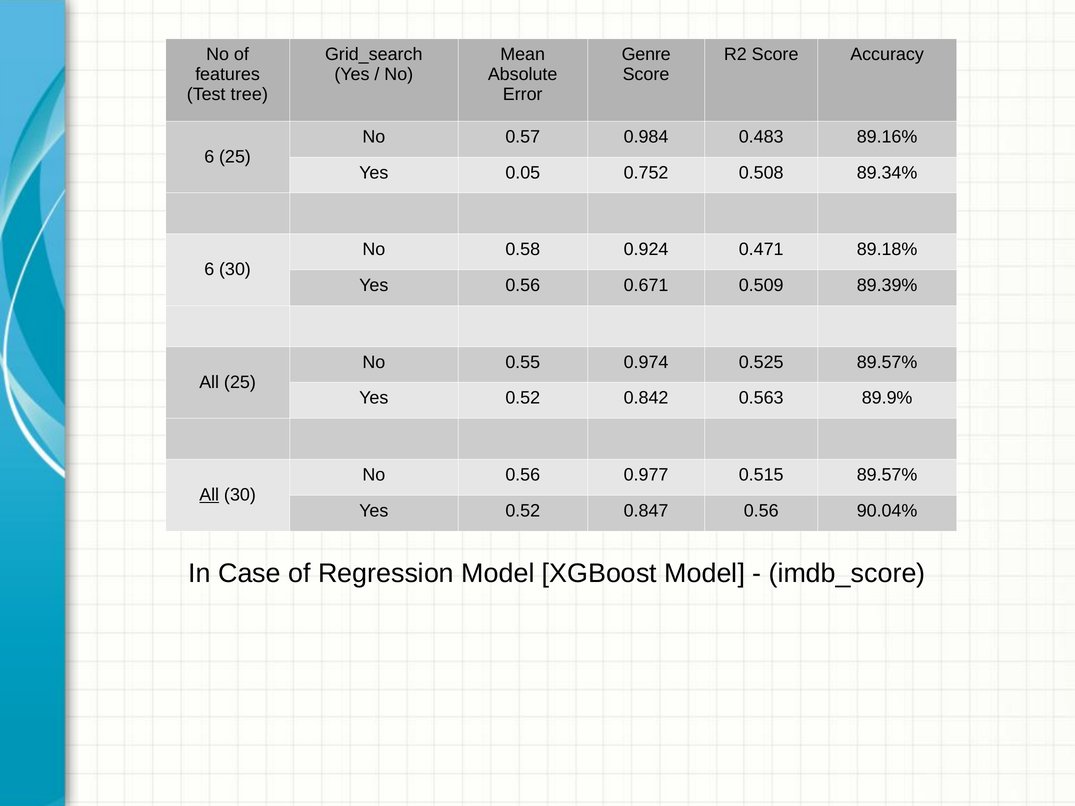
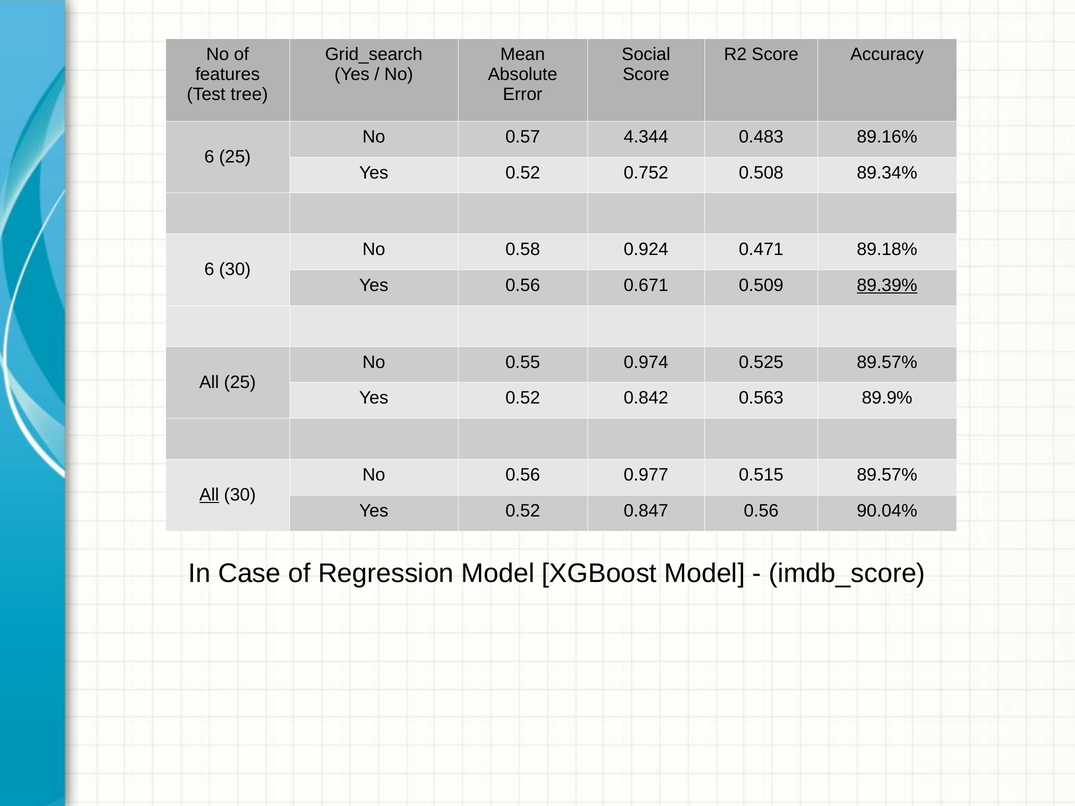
Genre: Genre -> Social
0.984: 0.984 -> 4.344
0.05 at (523, 173): 0.05 -> 0.52
89.39% underline: none -> present
